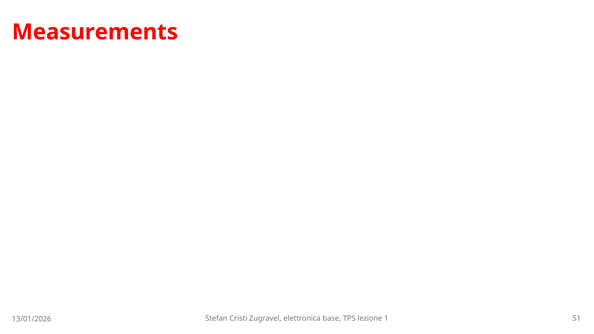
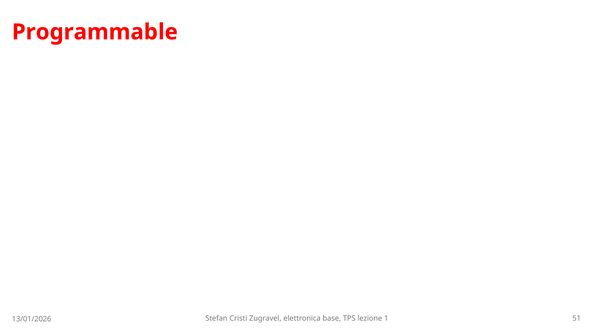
Measurements: Measurements -> Programmable
